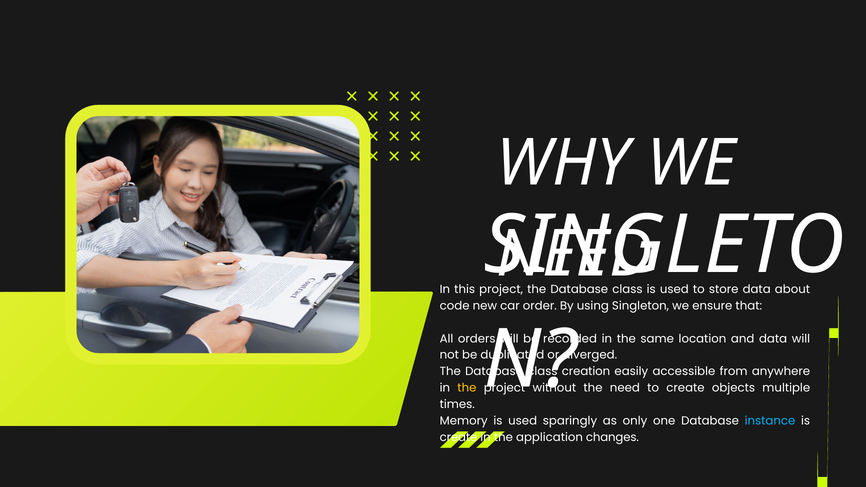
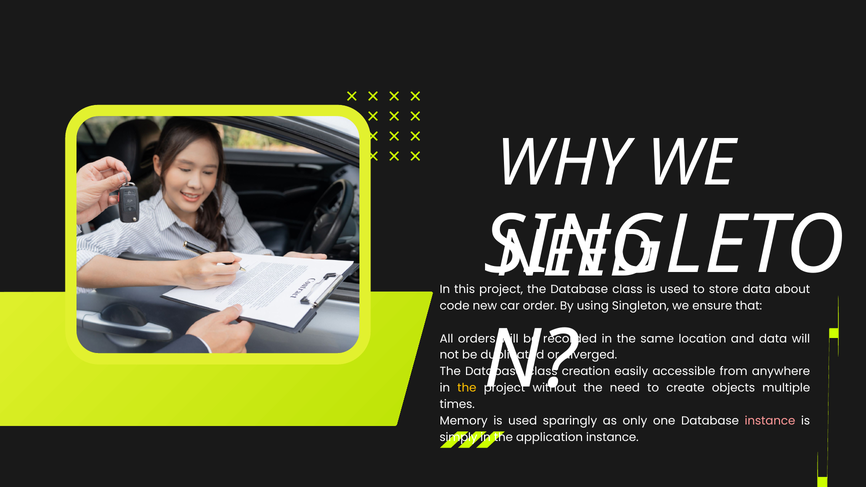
instance at (770, 421) colour: light blue -> pink
create at (458, 437): create -> simply
application changes: changes -> instance
